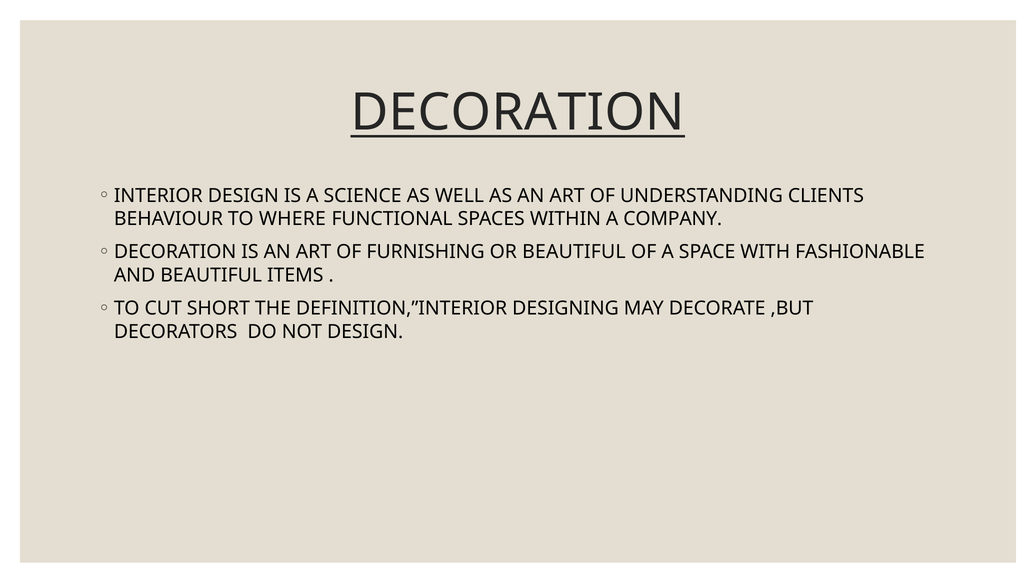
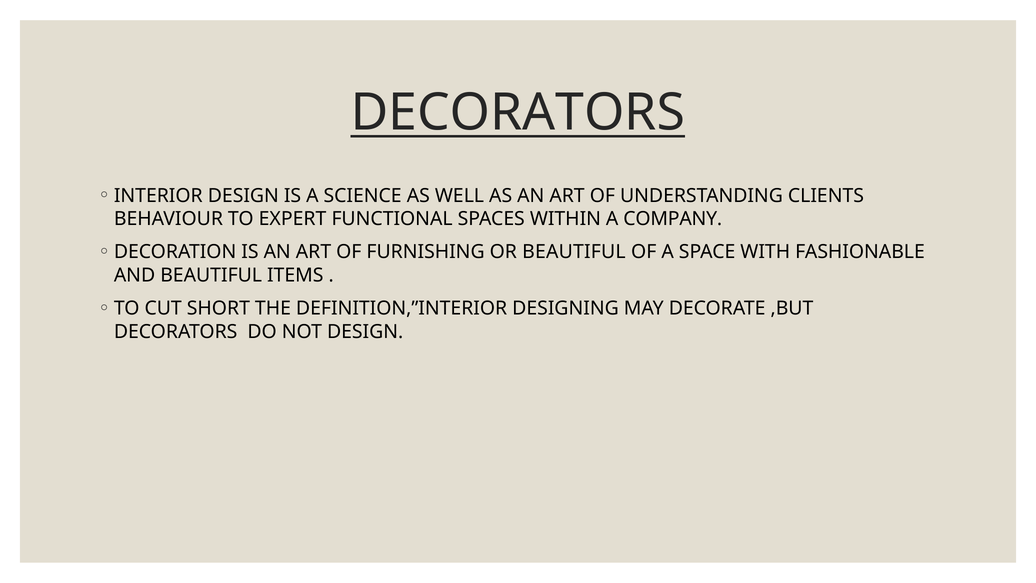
DECORATION at (518, 113): DECORATION -> DECORATORS
WHERE: WHERE -> EXPERT
